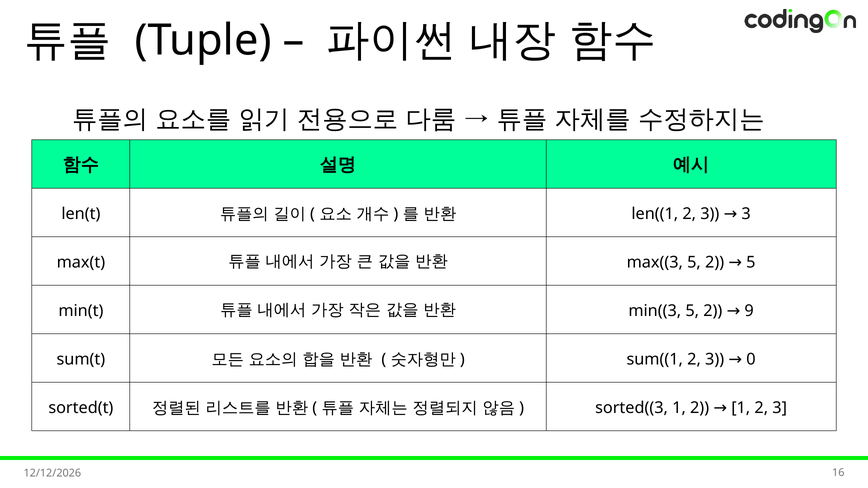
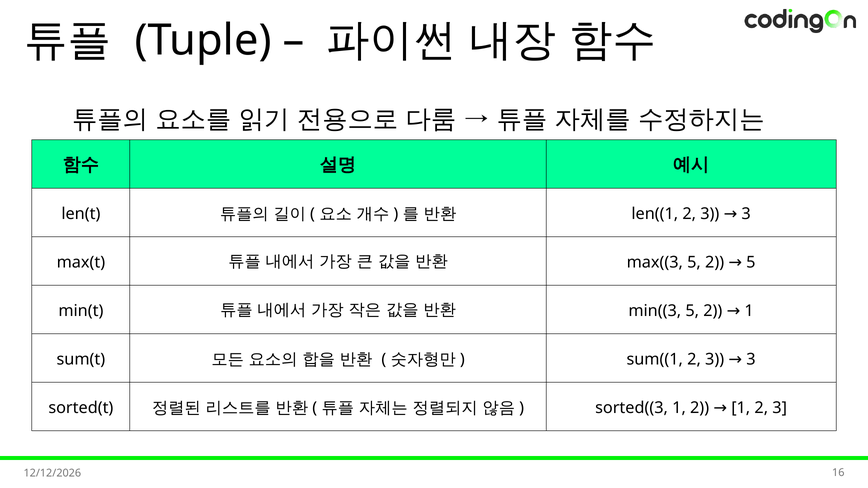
5 2 9: 9 -> 1
sum((1 2 3 0: 0 -> 3
